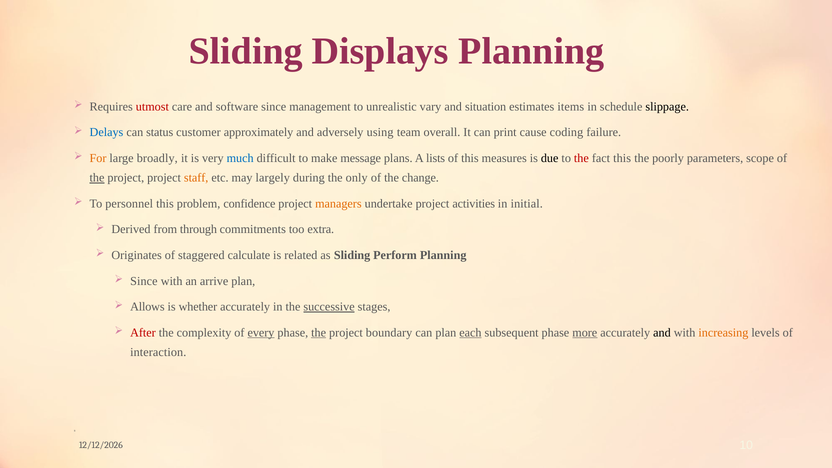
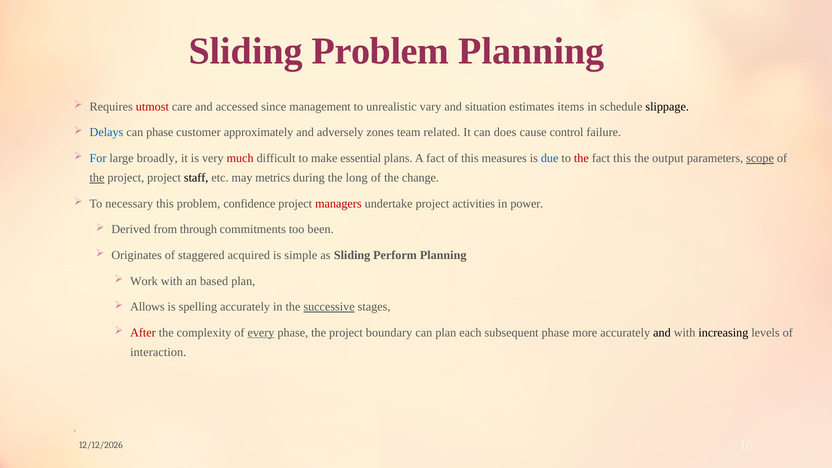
Sliding Displays: Displays -> Problem
software: software -> accessed
can status: status -> phase
using: using -> zones
overall: overall -> related
print: print -> does
coding: coding -> control
For colour: orange -> blue
much colour: blue -> red
message: message -> essential
A lists: lists -> fact
due colour: black -> blue
poorly: poorly -> output
scope underline: none -> present
staff colour: orange -> black
largely: largely -> metrics
only: only -> long
personnel: personnel -> necessary
managers colour: orange -> red
initial: initial -> power
extra: extra -> been
calculate: calculate -> acquired
related: related -> simple
Since at (144, 281): Since -> Work
arrive: arrive -> based
whether: whether -> spelling
the at (319, 333) underline: present -> none
each underline: present -> none
more underline: present -> none
increasing colour: orange -> black
